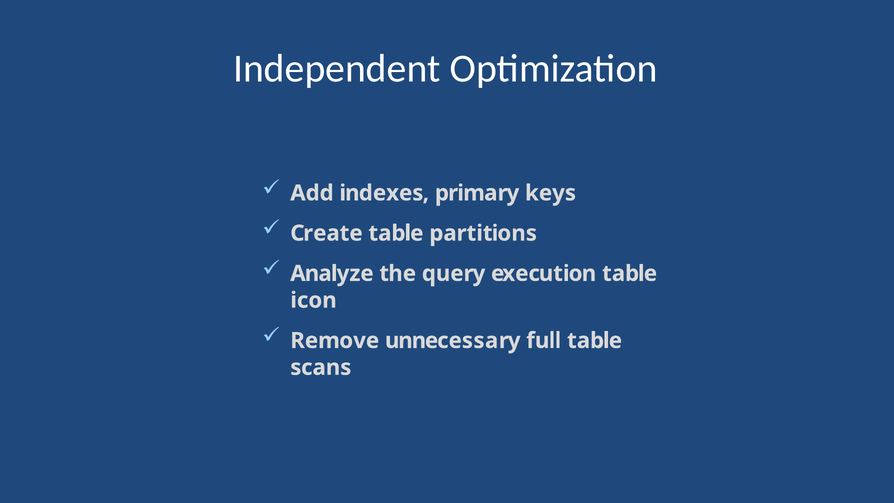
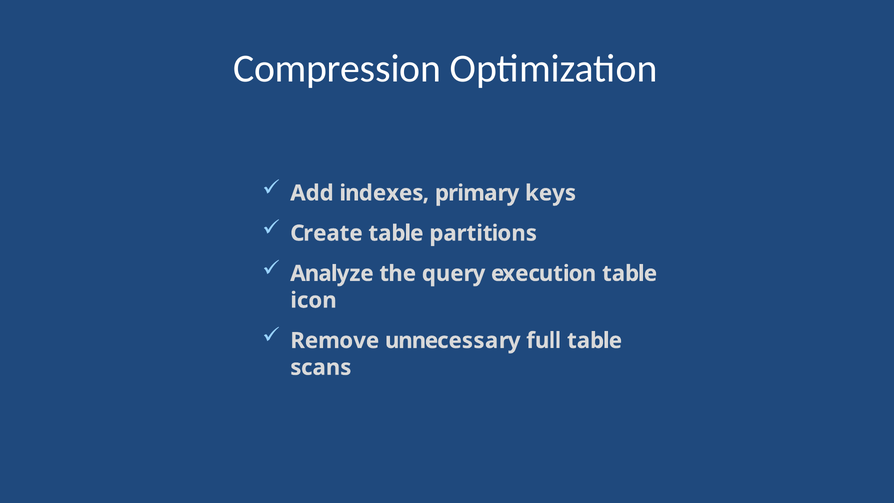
Independent: Independent -> Compression
